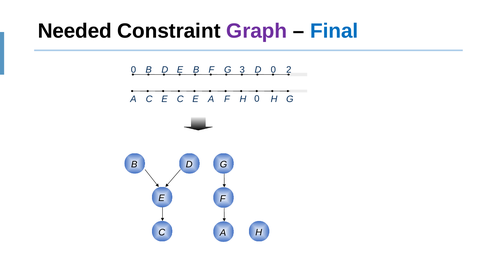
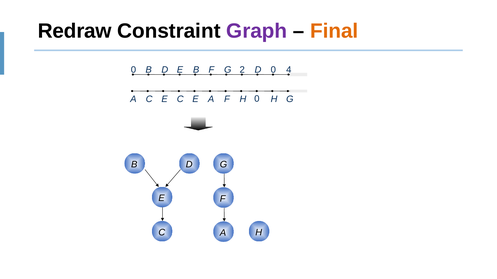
Needed: Needed -> Redraw
Final colour: blue -> orange
3: 3 -> 2
2: 2 -> 4
